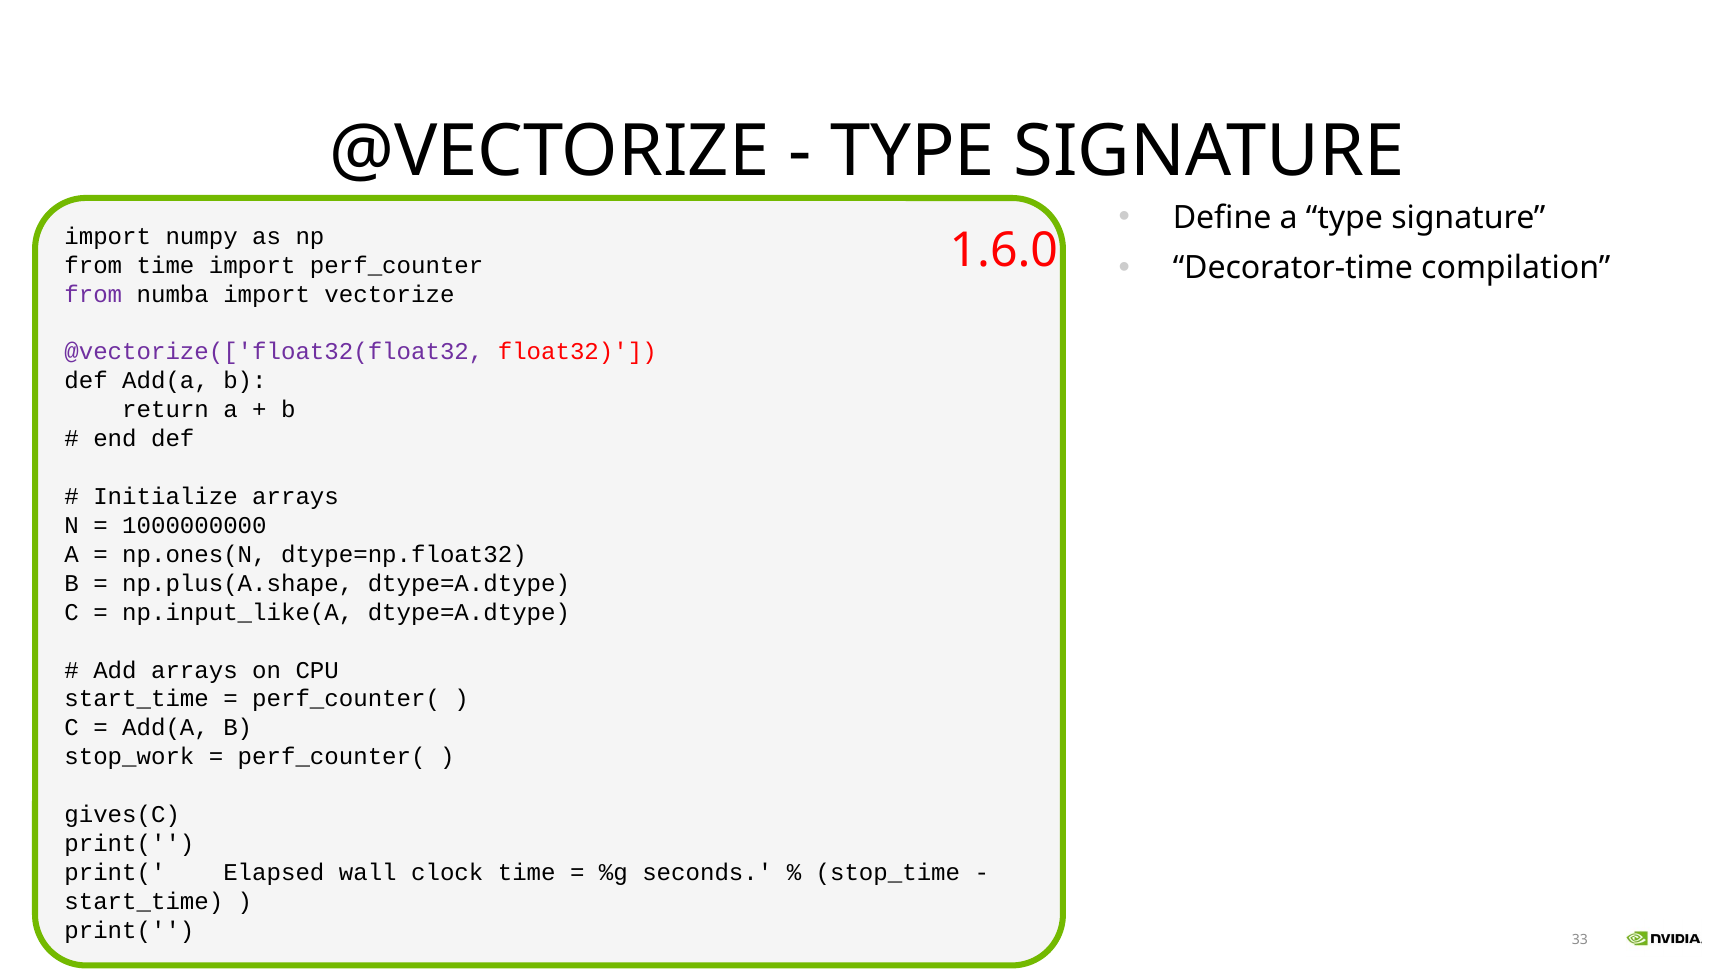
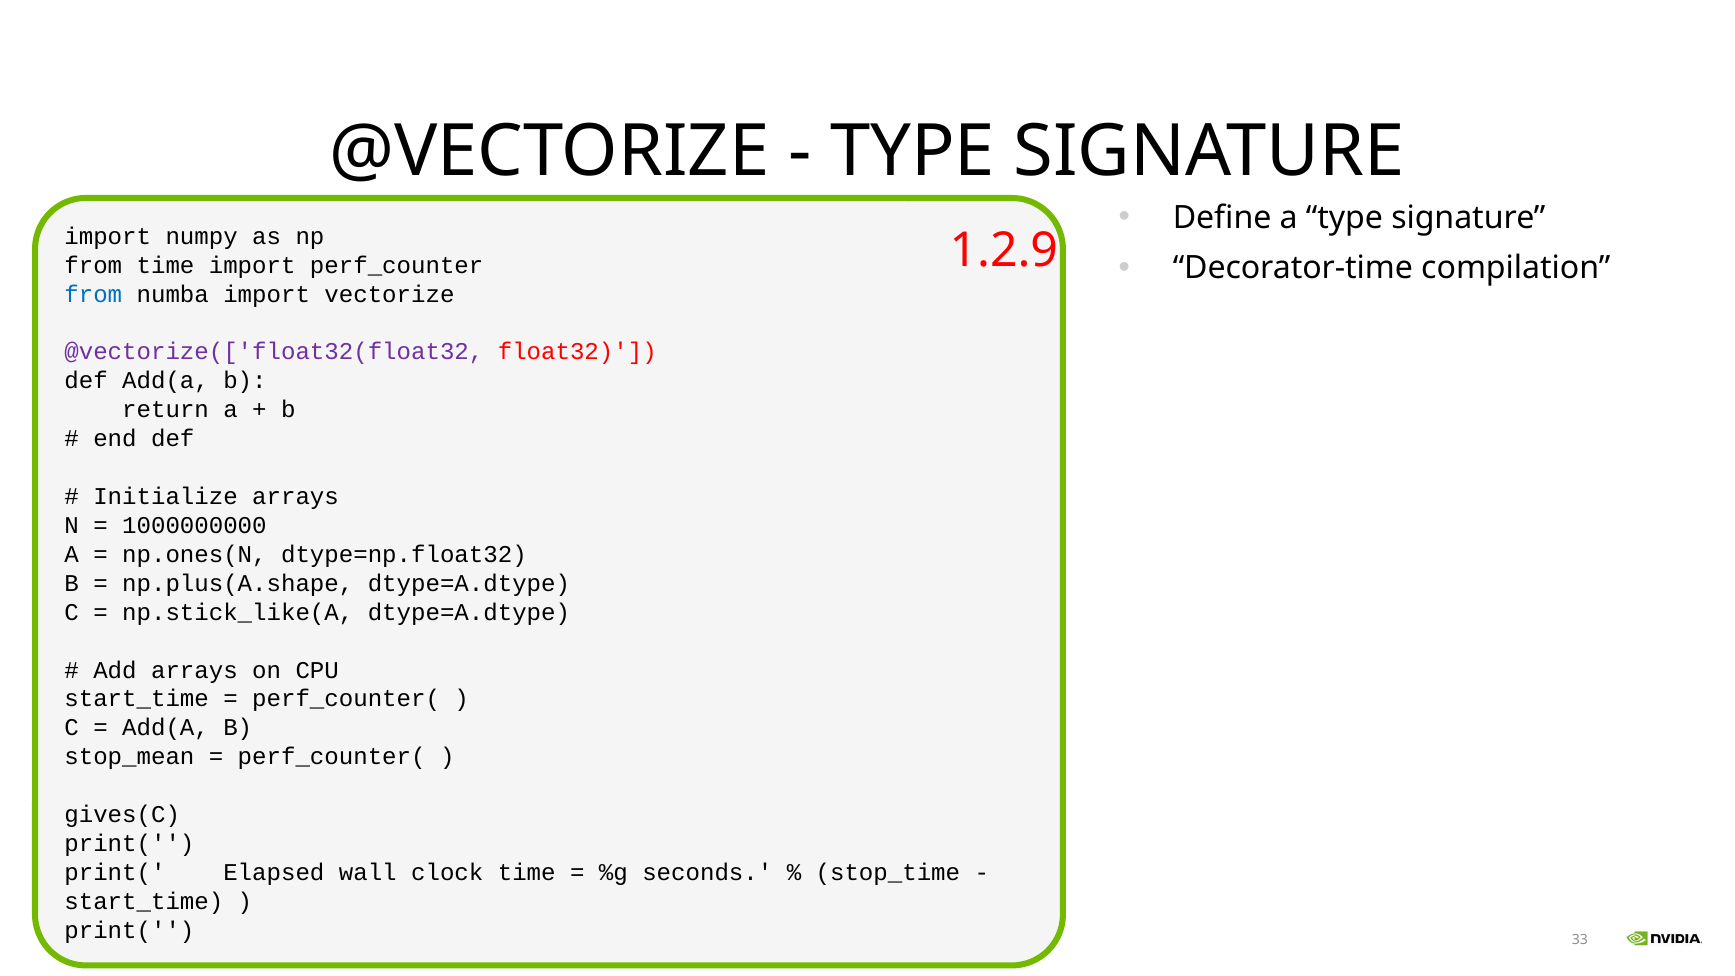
1.6.0: 1.6.0 -> 1.2.9
from at (93, 294) colour: purple -> blue
np.input_like(A: np.input_like(A -> np.stick_like(A
stop_work: stop_work -> stop_mean
